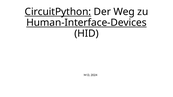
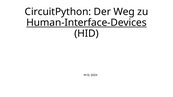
CircuitPython underline: present -> none
